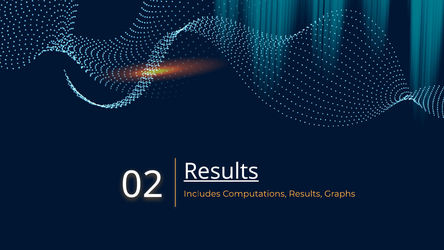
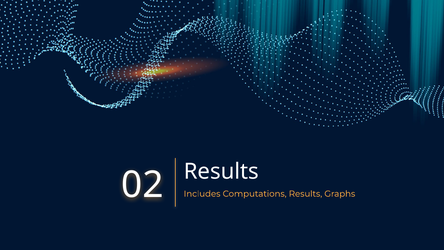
Results at (221, 171) underline: present -> none
